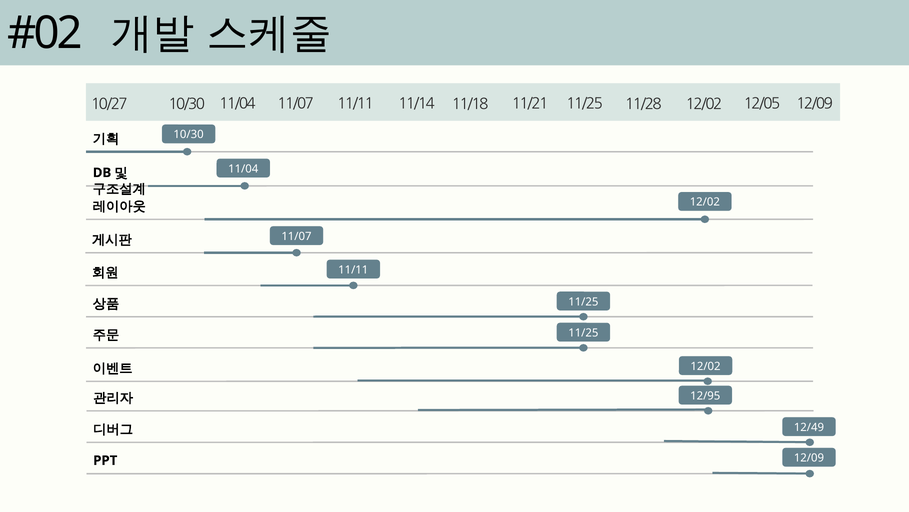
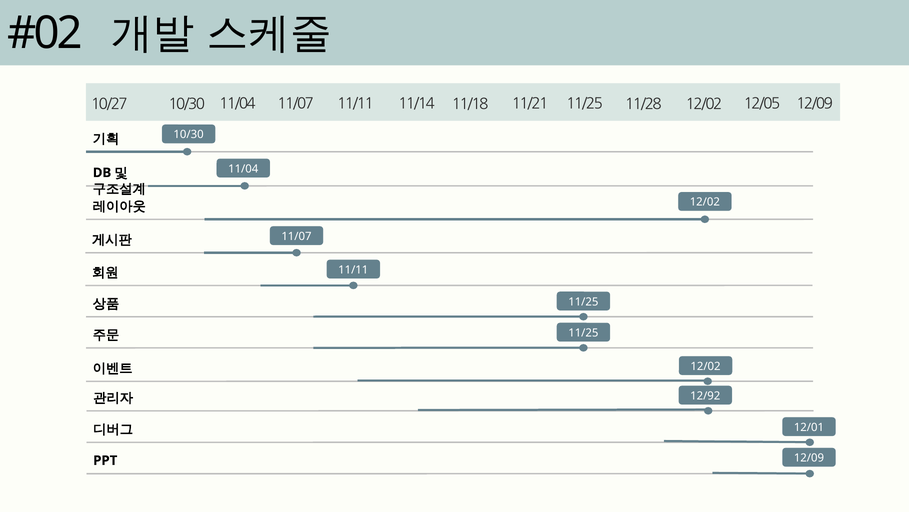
12/95: 12/95 -> 12/92
12/49: 12/49 -> 12/01
